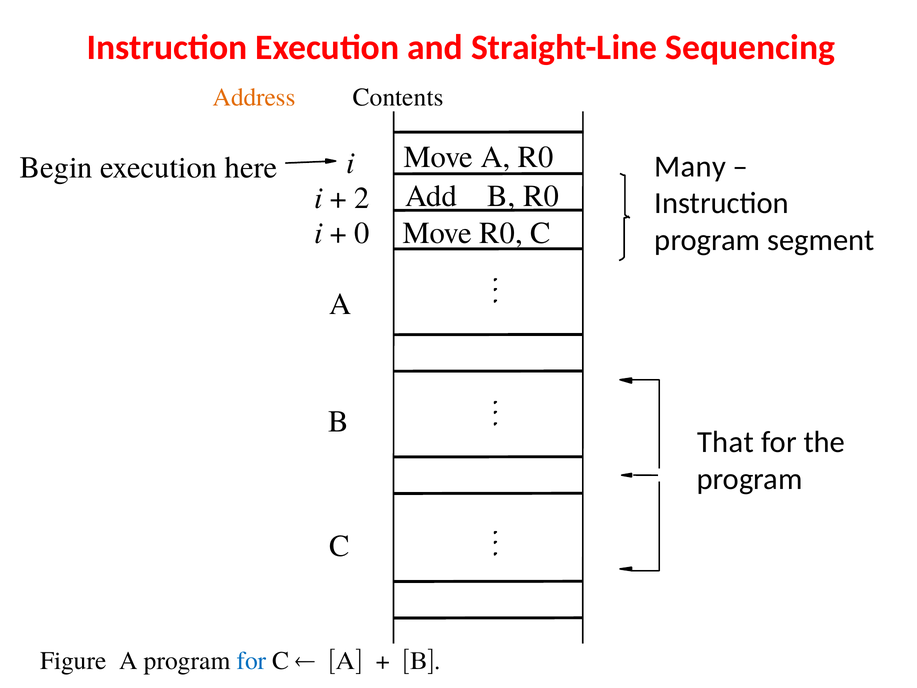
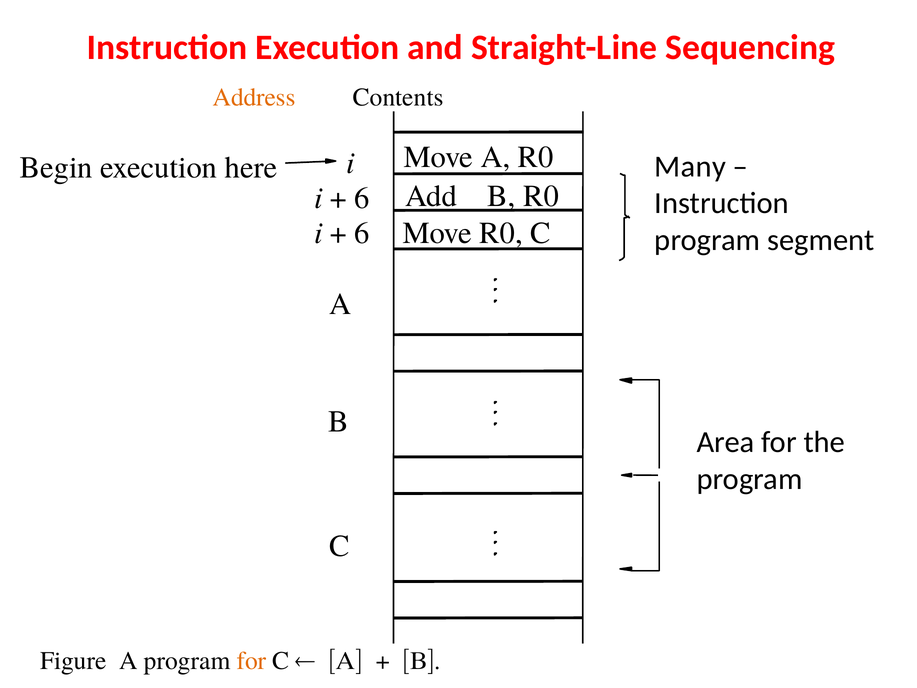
2 at (362, 198): 2 -> 6
0 at (362, 233): 0 -> 6
That: That -> Area
for at (252, 660) colour: blue -> orange
